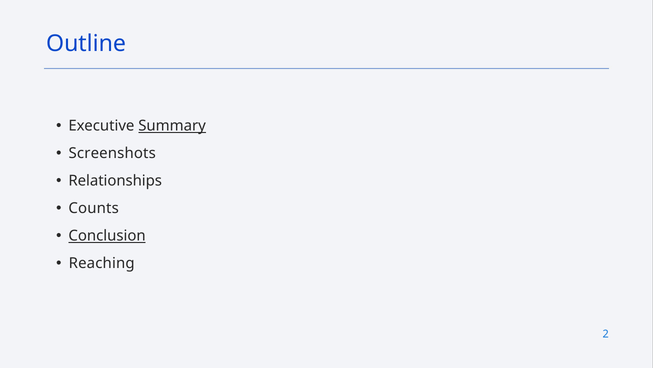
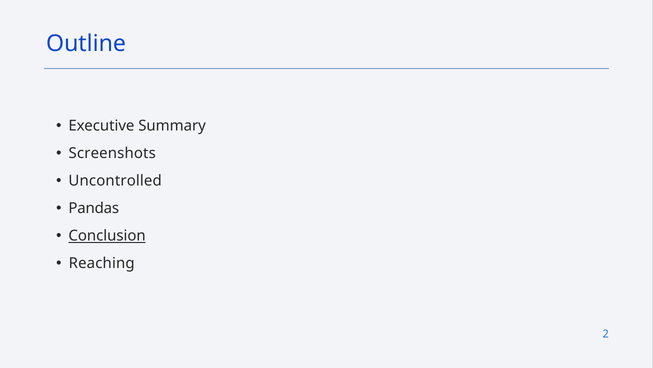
Summary underline: present -> none
Relationships: Relationships -> Uncontrolled
Counts: Counts -> Pandas
